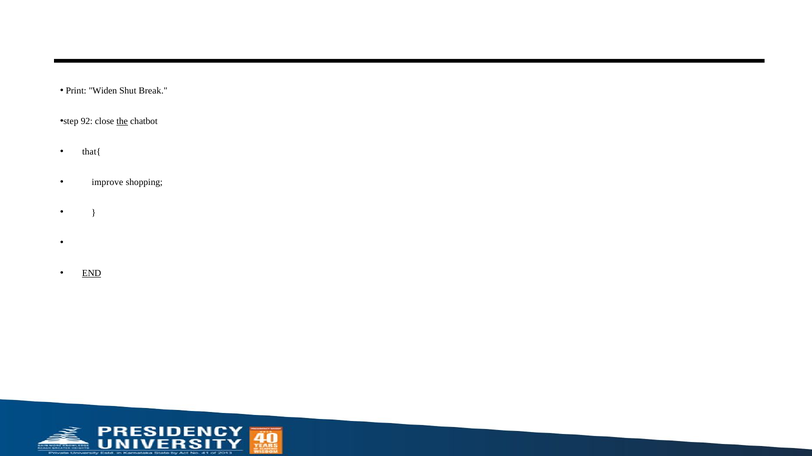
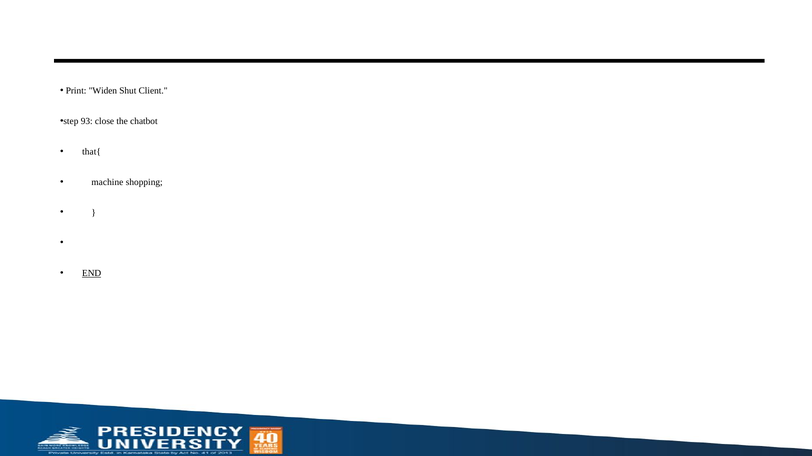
Break: Break -> Client
92: 92 -> 93
the underline: present -> none
improve: improve -> machine
